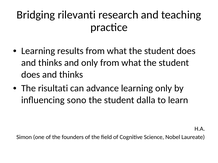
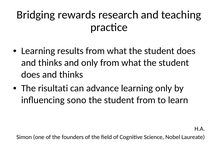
rilevanti: rilevanti -> rewards
student dalla: dalla -> from
